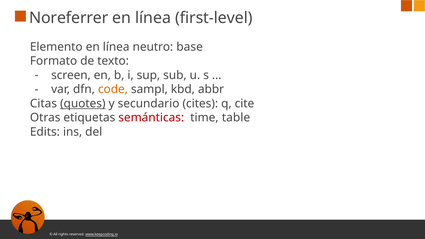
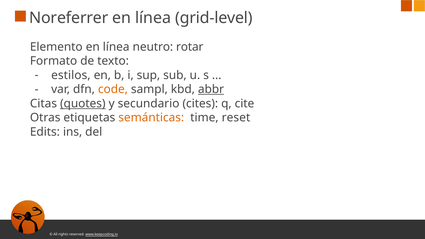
first-level: first-level -> grid-level
base: base -> rotar
screen: screen -> estilos
abbr underline: none -> present
semánticas colour: red -> orange
table: table -> reset
